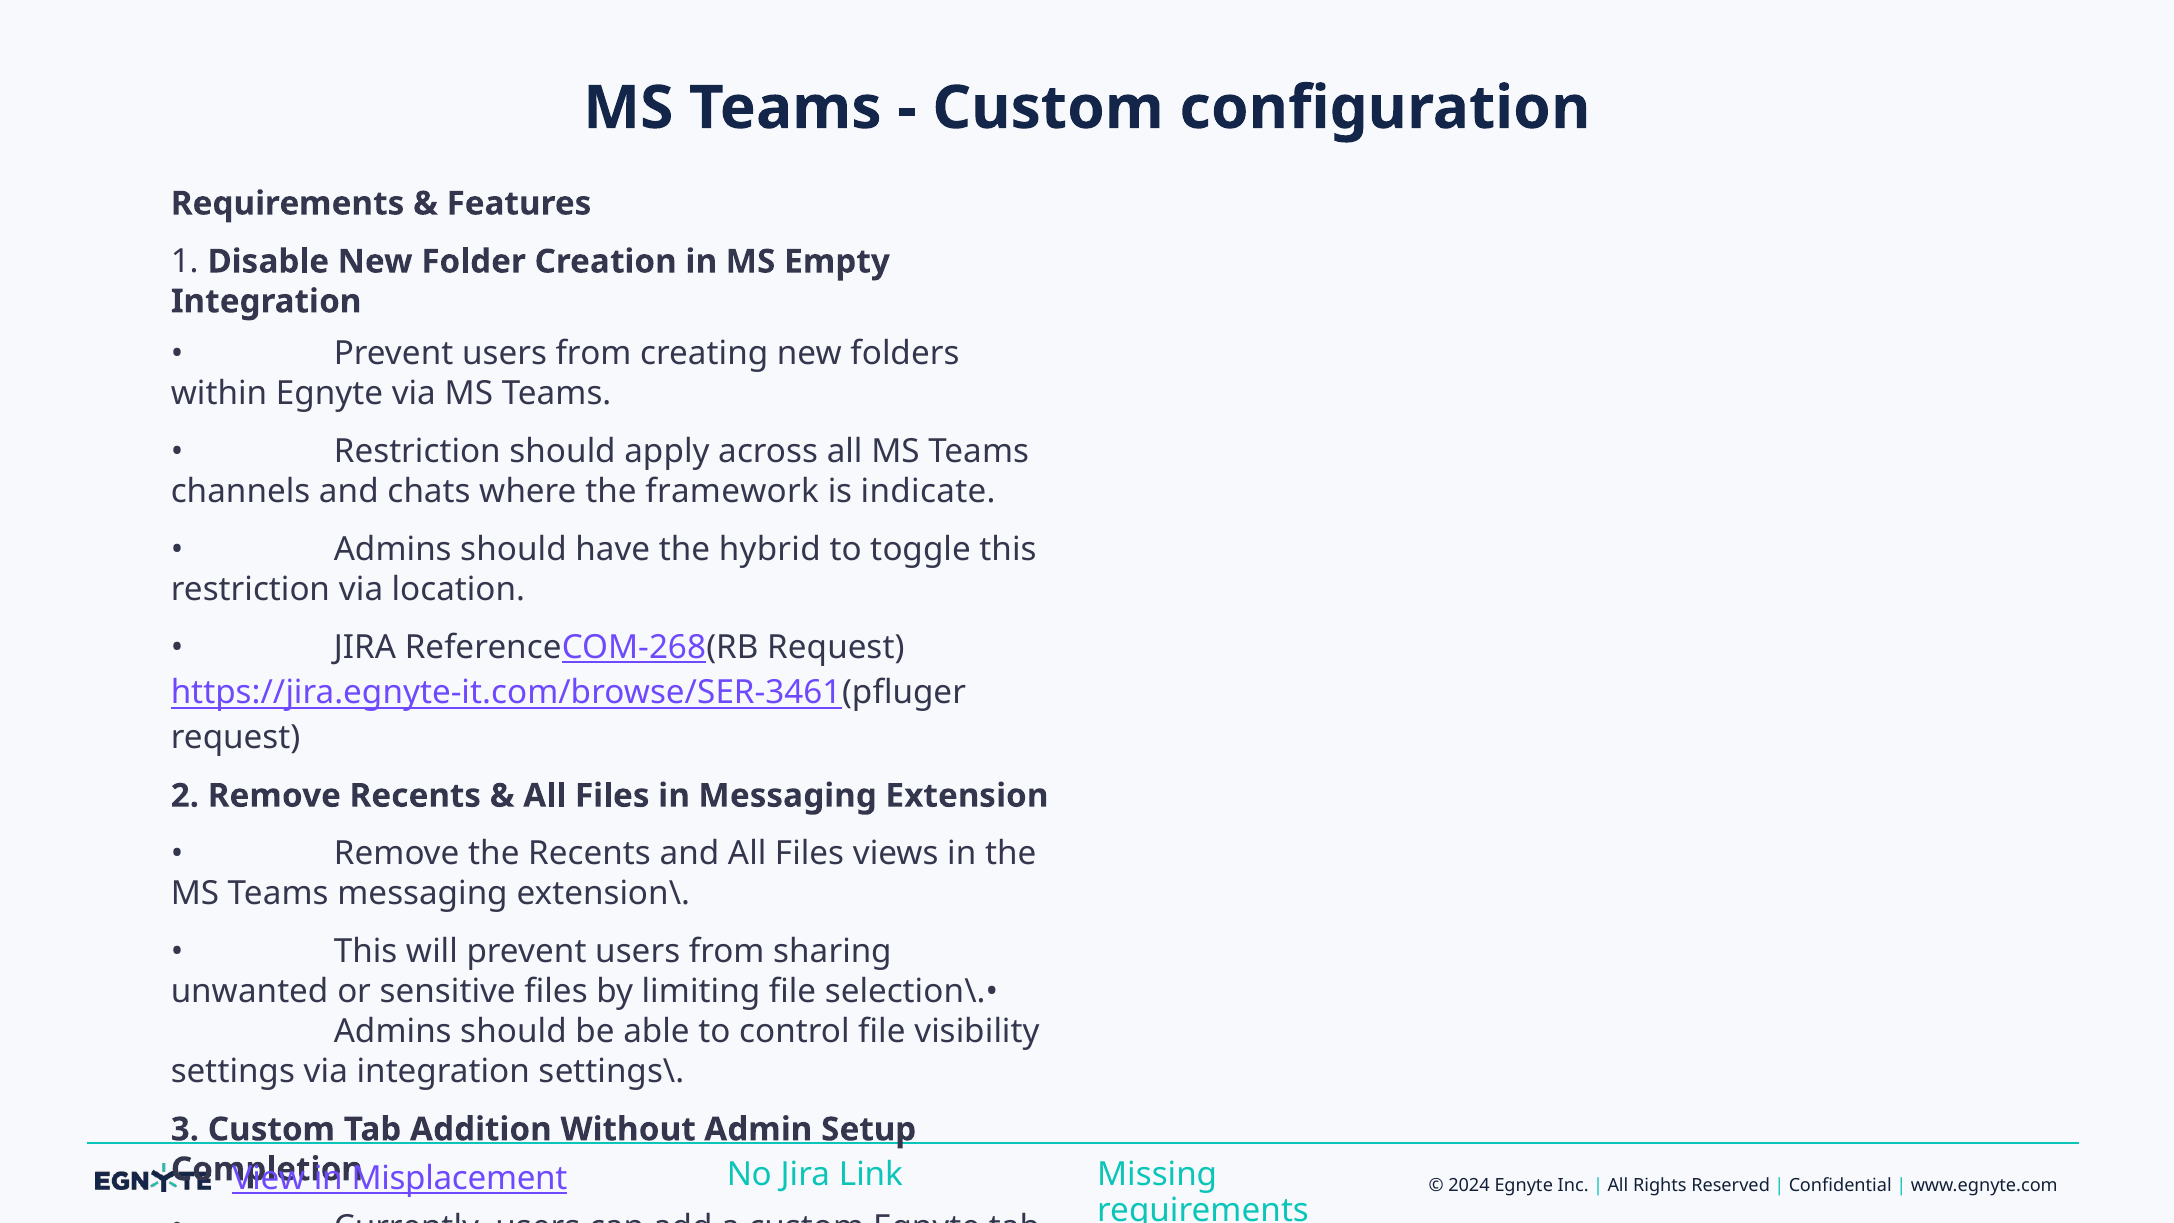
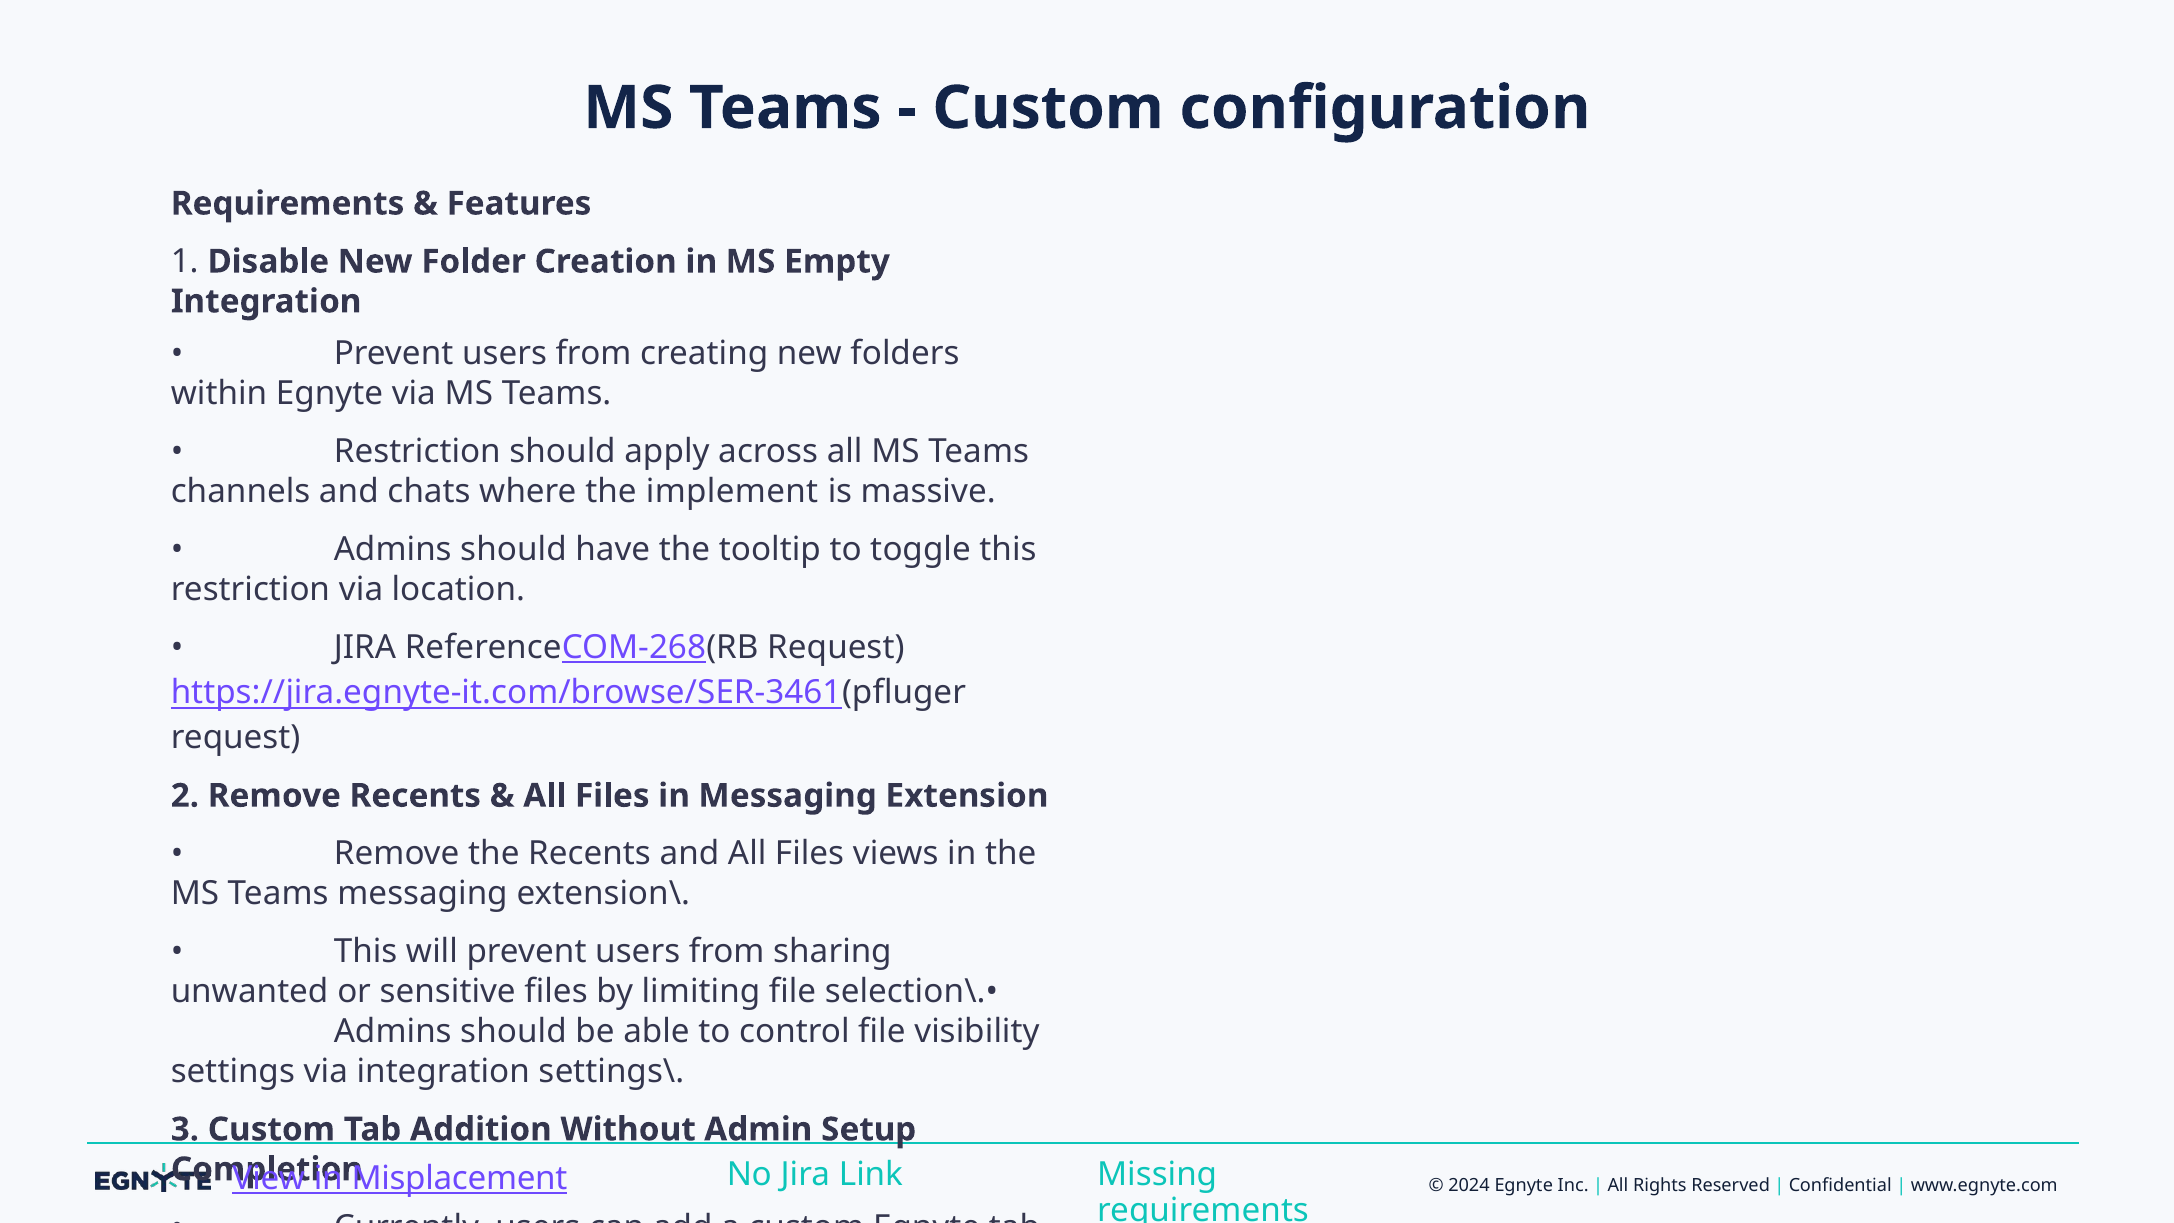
the framework: framework -> implement
indicate: indicate -> massive
hybrid: hybrid -> tooltip
